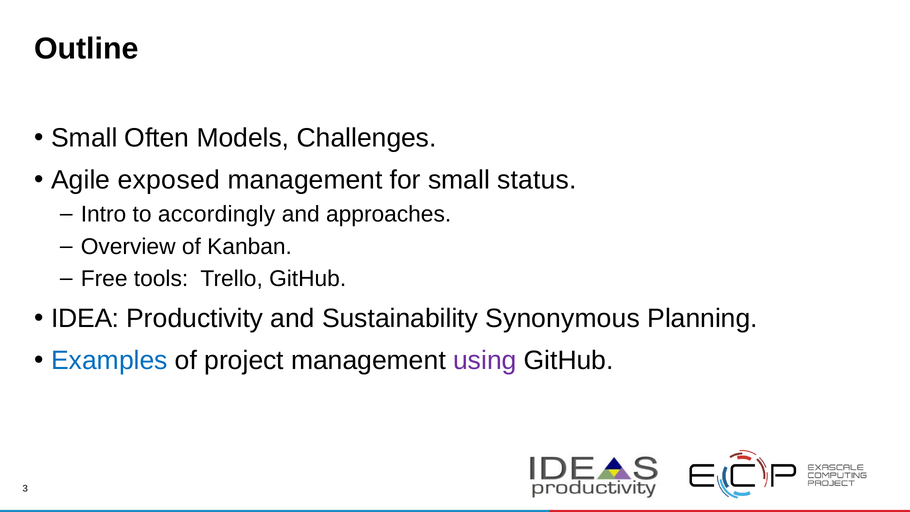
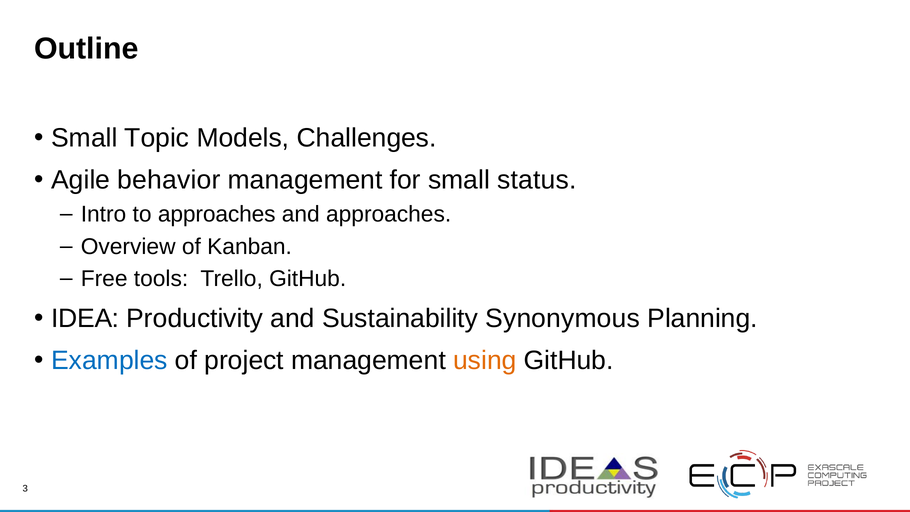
Often: Often -> Topic
exposed: exposed -> behavior
to accordingly: accordingly -> approaches
using colour: purple -> orange
